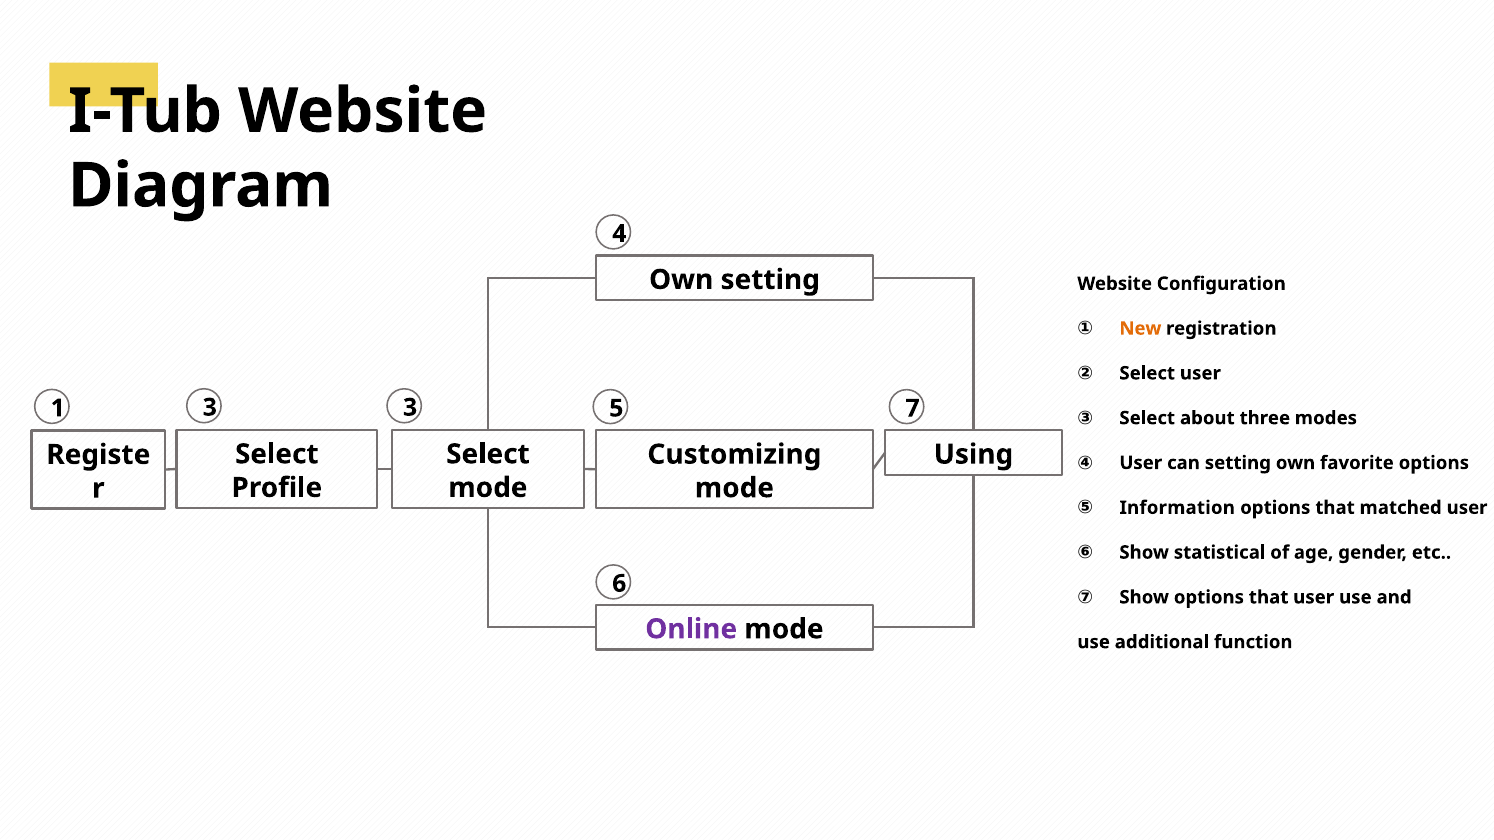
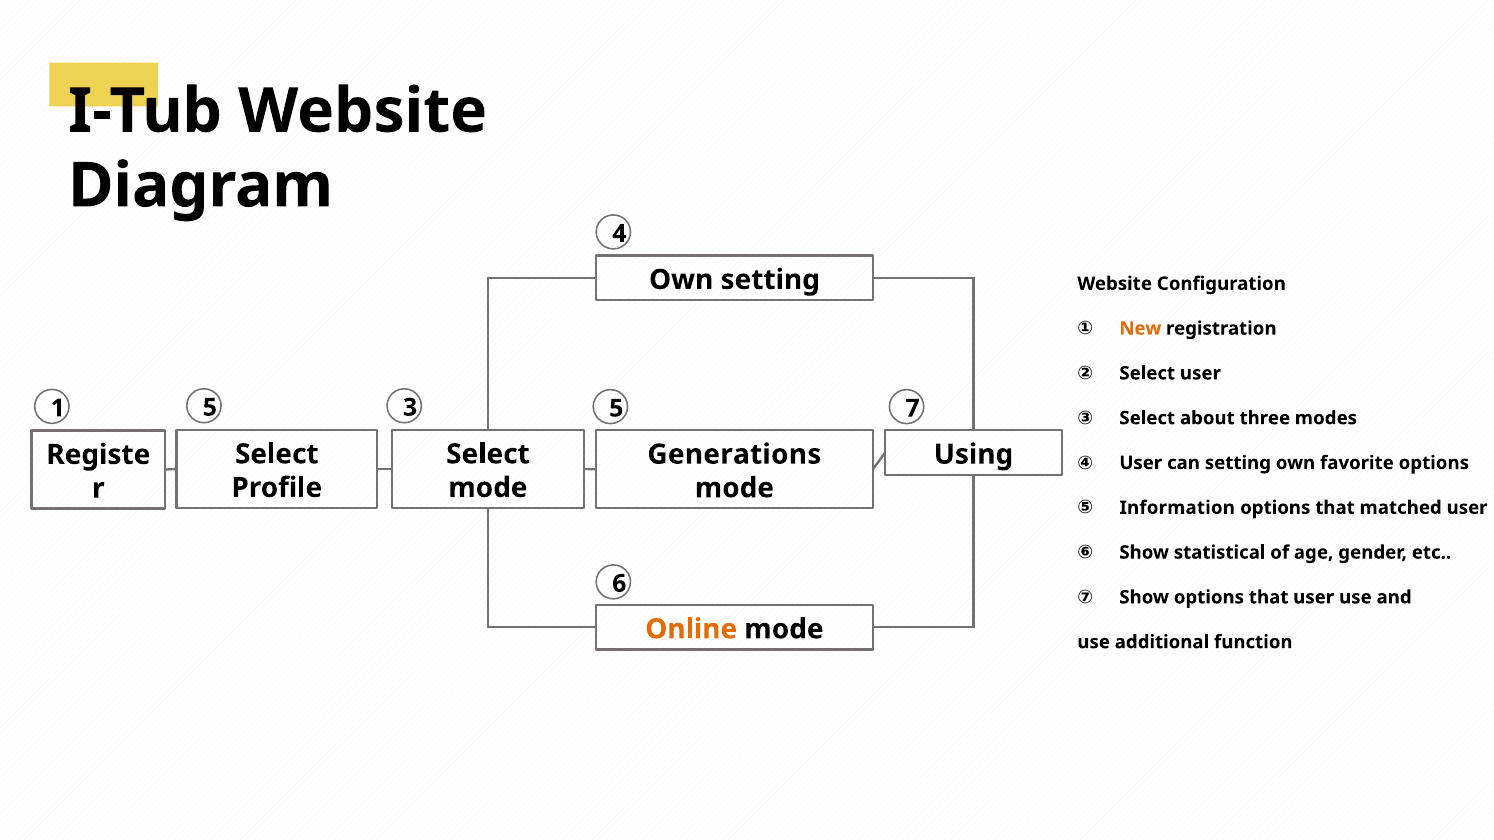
1 3: 3 -> 5
Customizing: Customizing -> Generations
Online colour: purple -> orange
